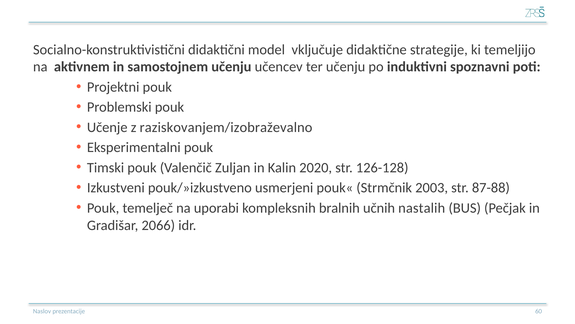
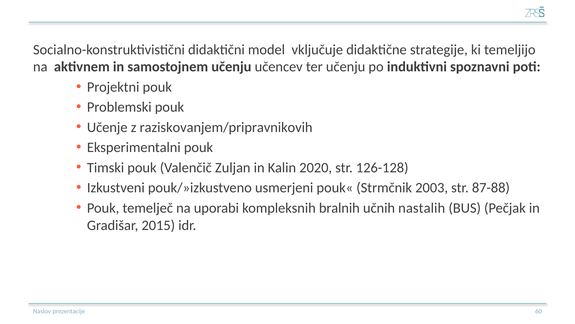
raziskovanjem/izobraževalno: raziskovanjem/izobraževalno -> raziskovanjem/pripravnikovih
2066: 2066 -> 2015
